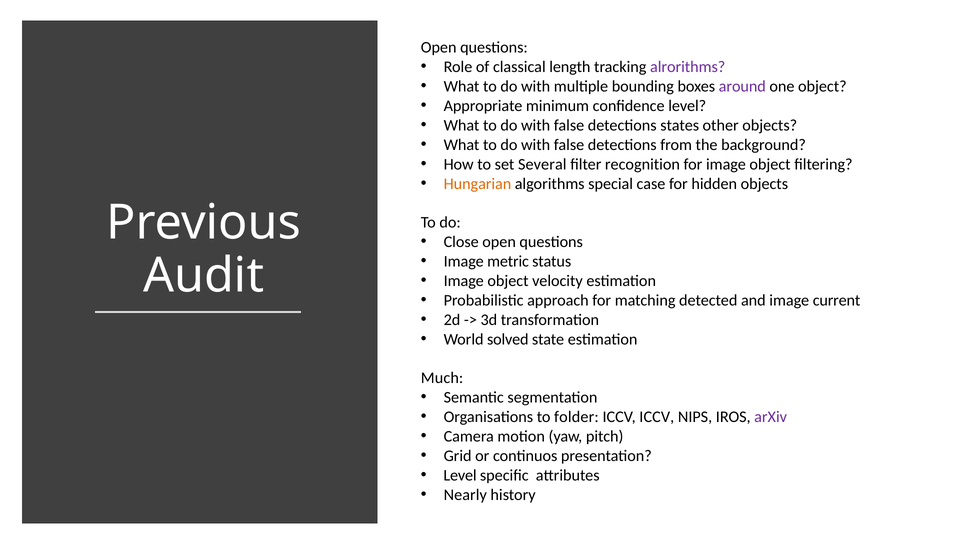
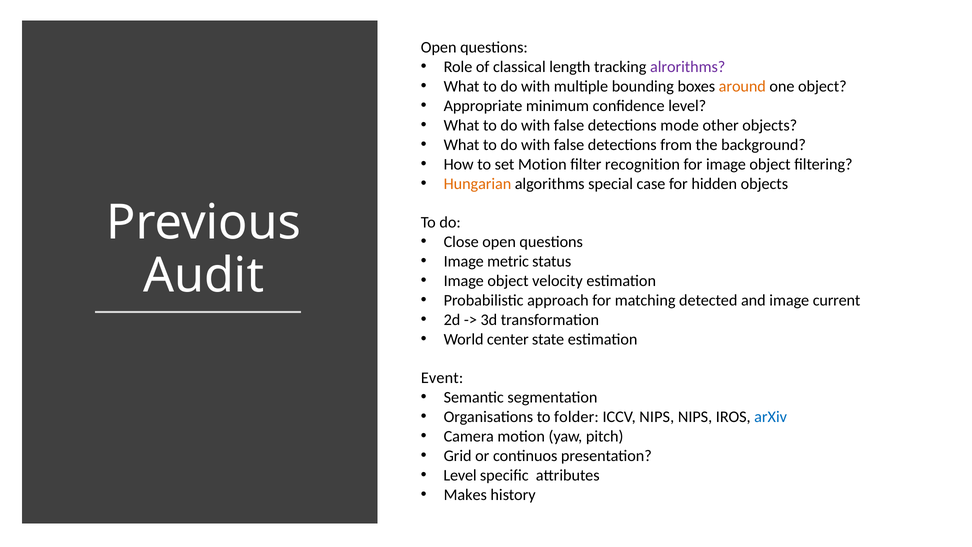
around colour: purple -> orange
states: states -> mode
set Several: Several -> Motion
solved: solved -> center
Much: Much -> Event
ICCV ICCV: ICCV -> NIPS
arXiv colour: purple -> blue
Nearly: Nearly -> Makes
